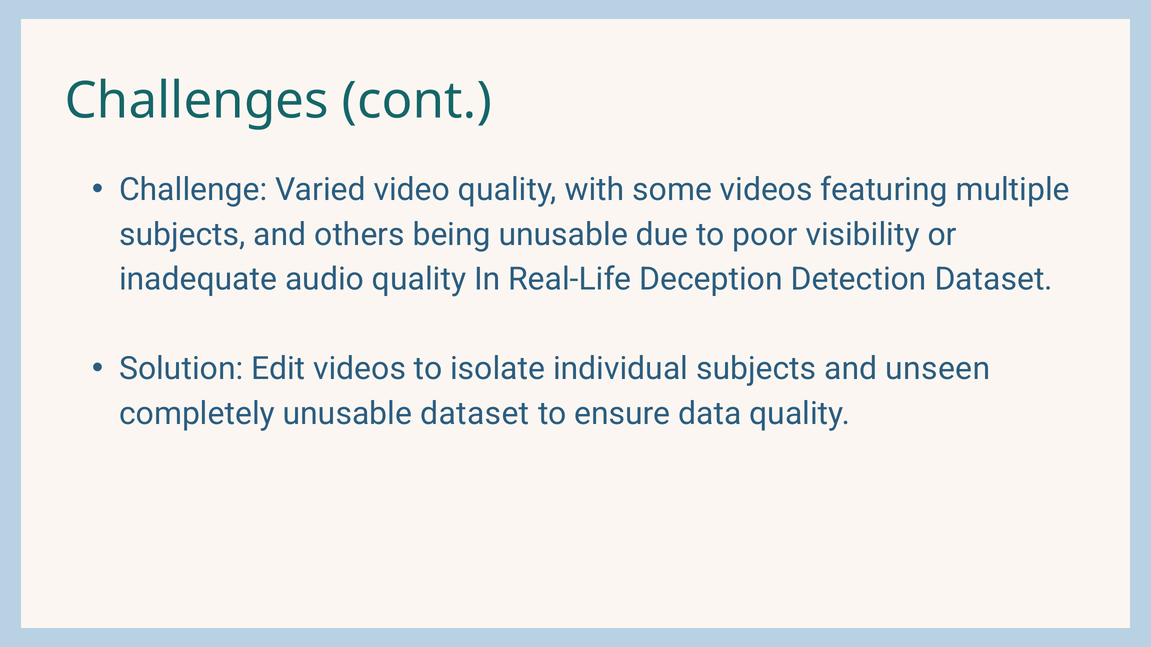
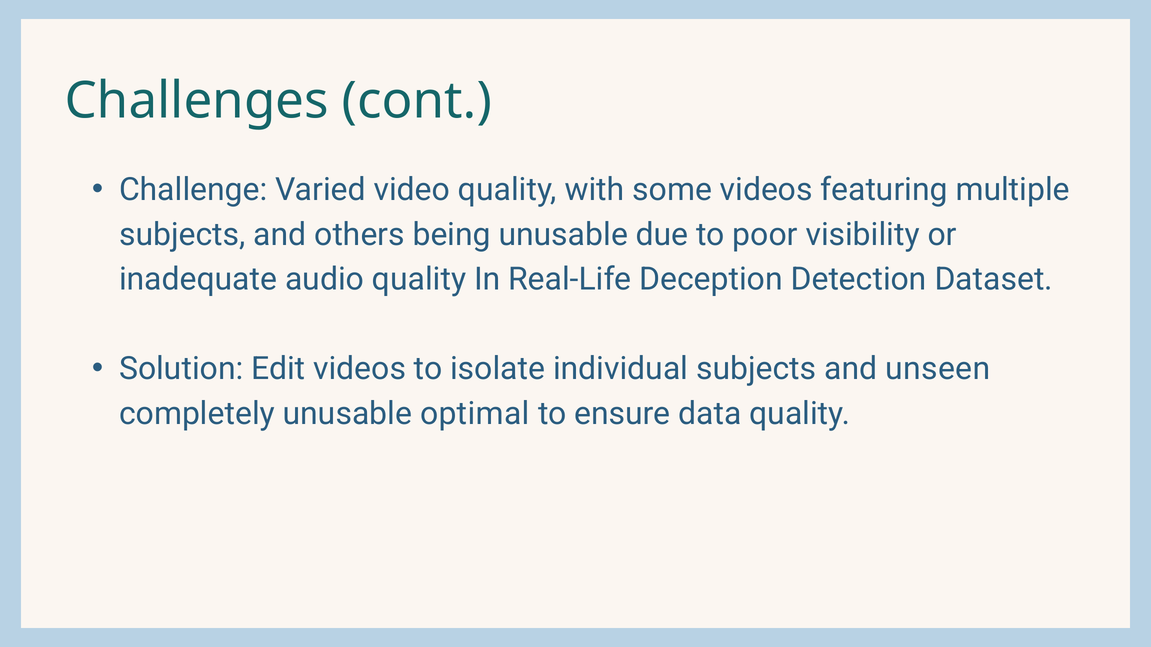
unusable dataset: dataset -> optimal
